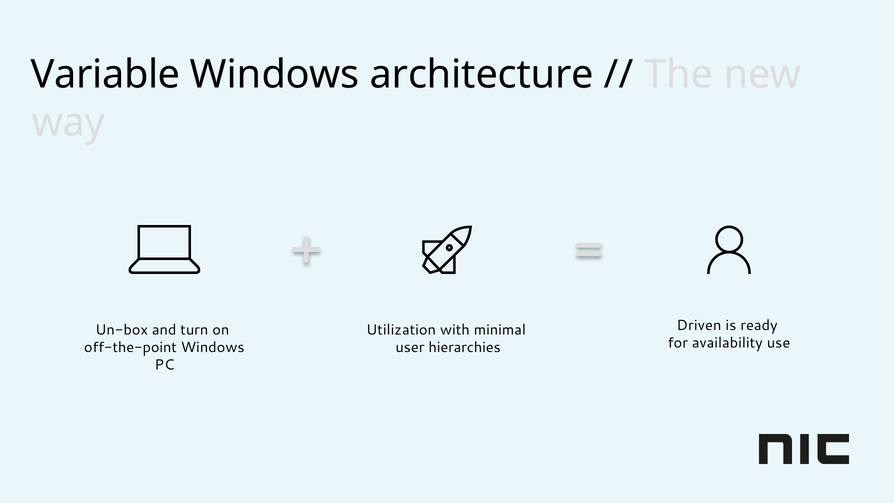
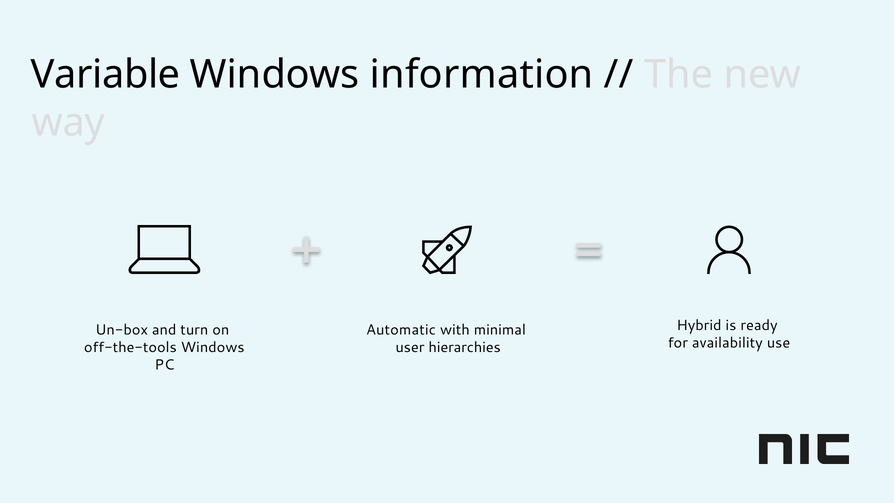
architecture: architecture -> information
Driven: Driven -> Hybrid
Utilization: Utilization -> Automatic
off-the-point: off-the-point -> off-the-tools
